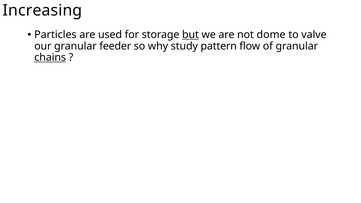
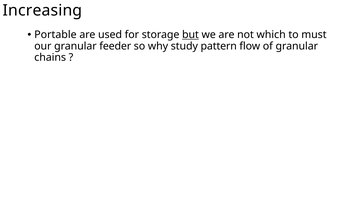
Particles: Particles -> Portable
dome: dome -> which
valve: valve -> must
chains underline: present -> none
